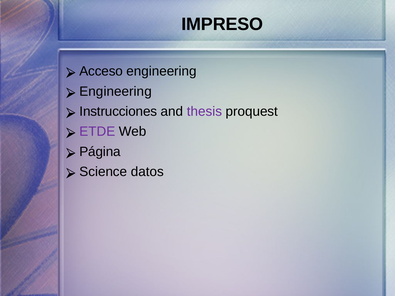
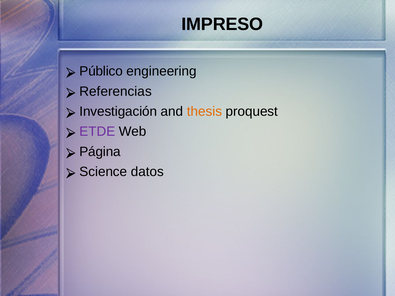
Acceso: Acceso -> Público
Engineering at (116, 91): Engineering -> Referencias
Instrucciones: Instrucciones -> Investigación
thesis colour: purple -> orange
